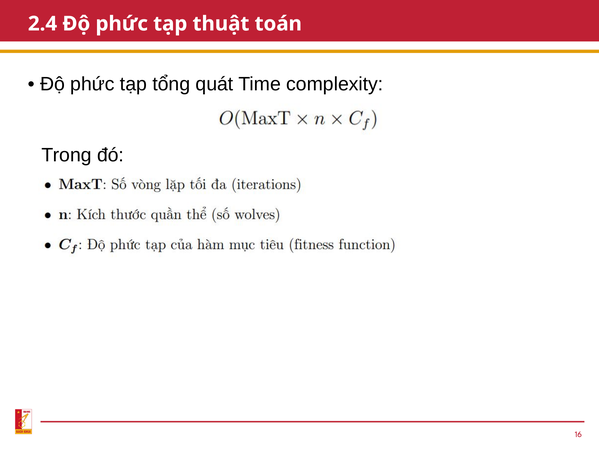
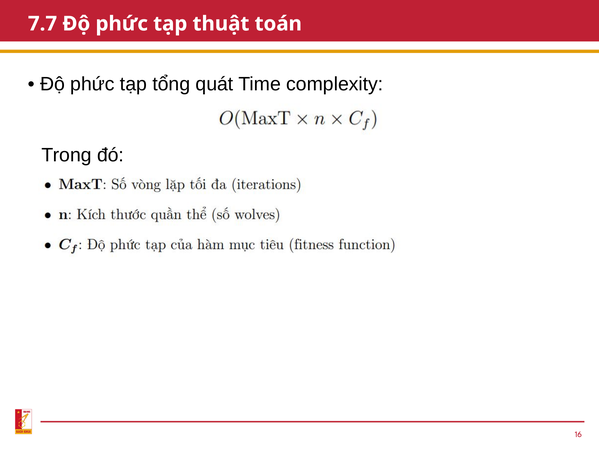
2.4: 2.4 -> 7.7
